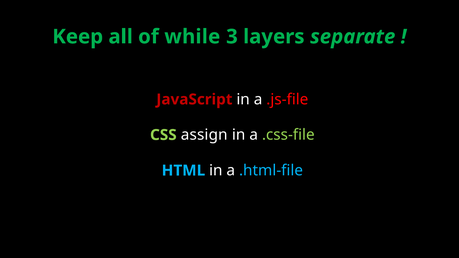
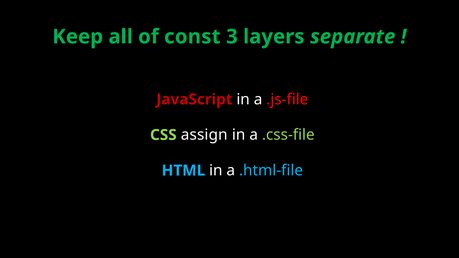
while: while -> const
